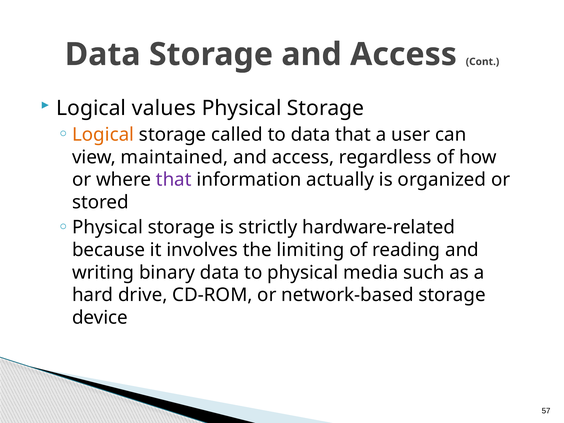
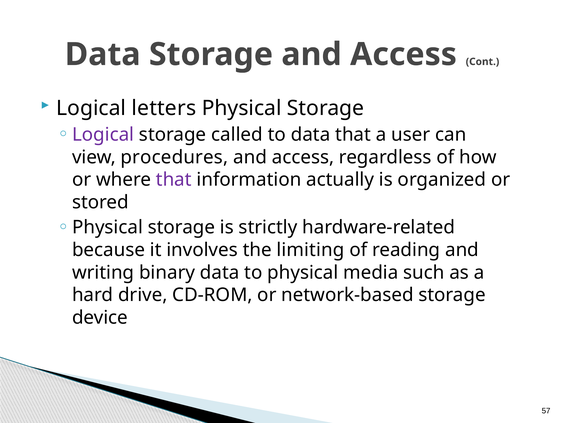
values: values -> letters
Logical at (103, 135) colour: orange -> purple
maintained: maintained -> procedures
